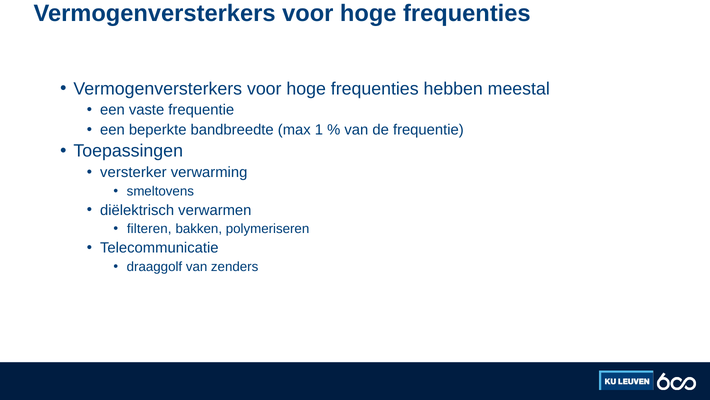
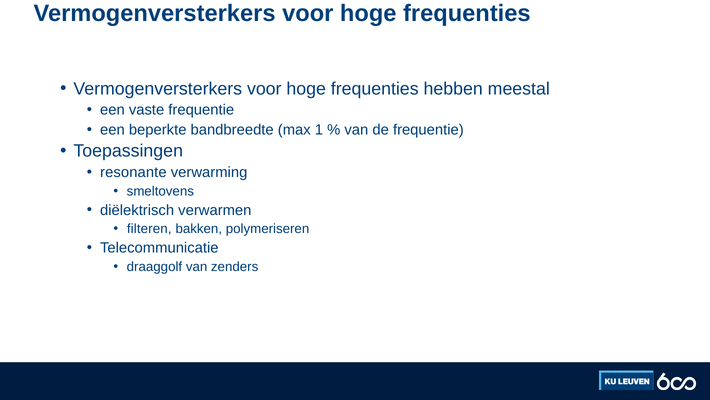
versterker: versterker -> resonante
